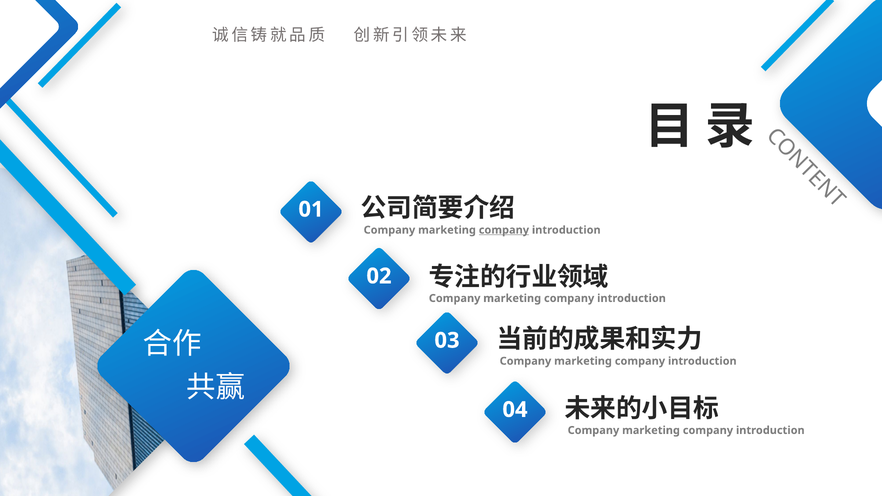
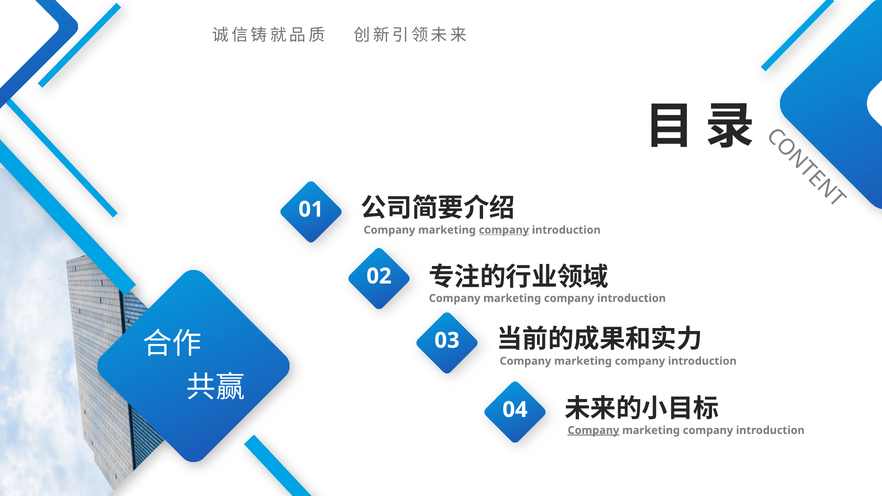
Company at (593, 430) underline: none -> present
